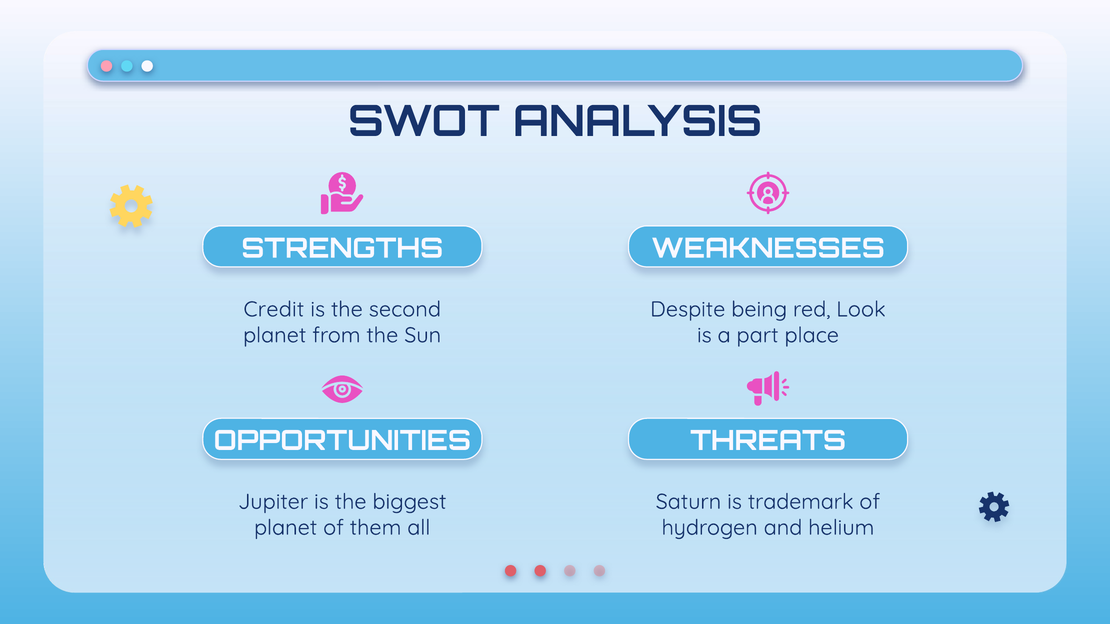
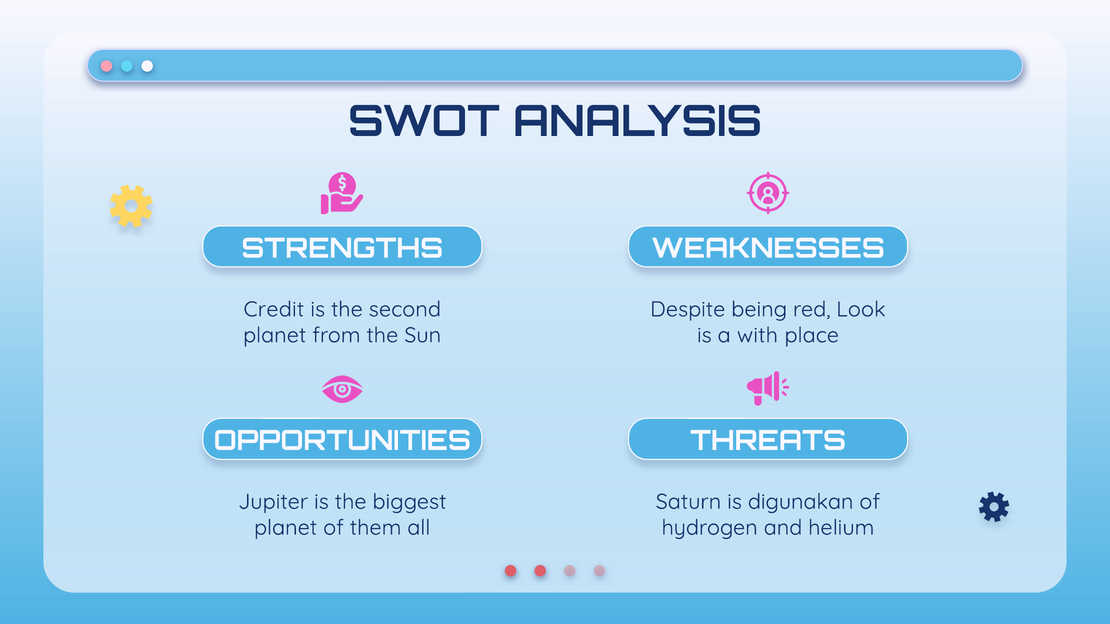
part: part -> with
trademark: trademark -> digunakan
